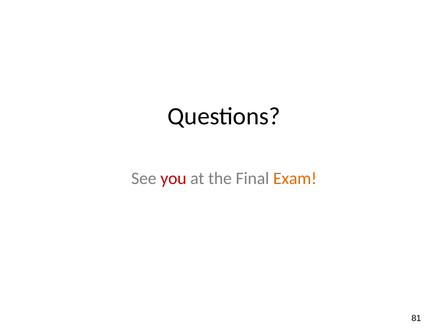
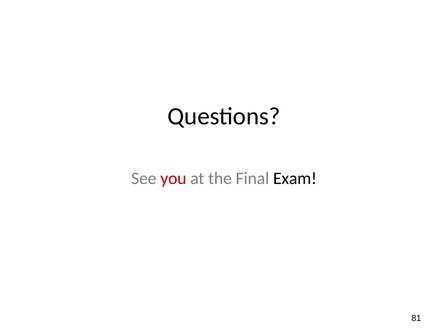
Exam colour: orange -> black
